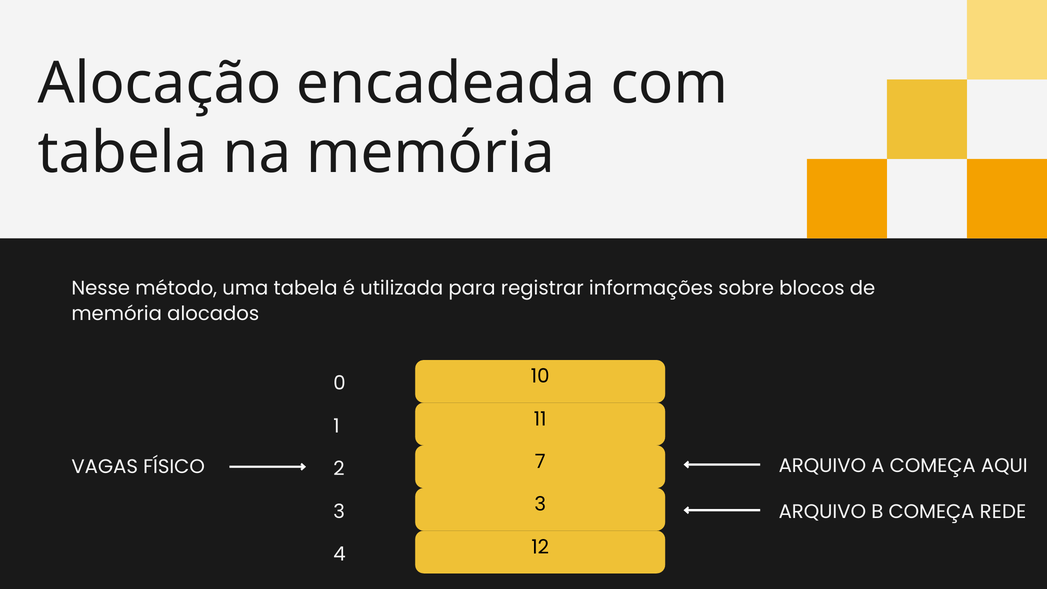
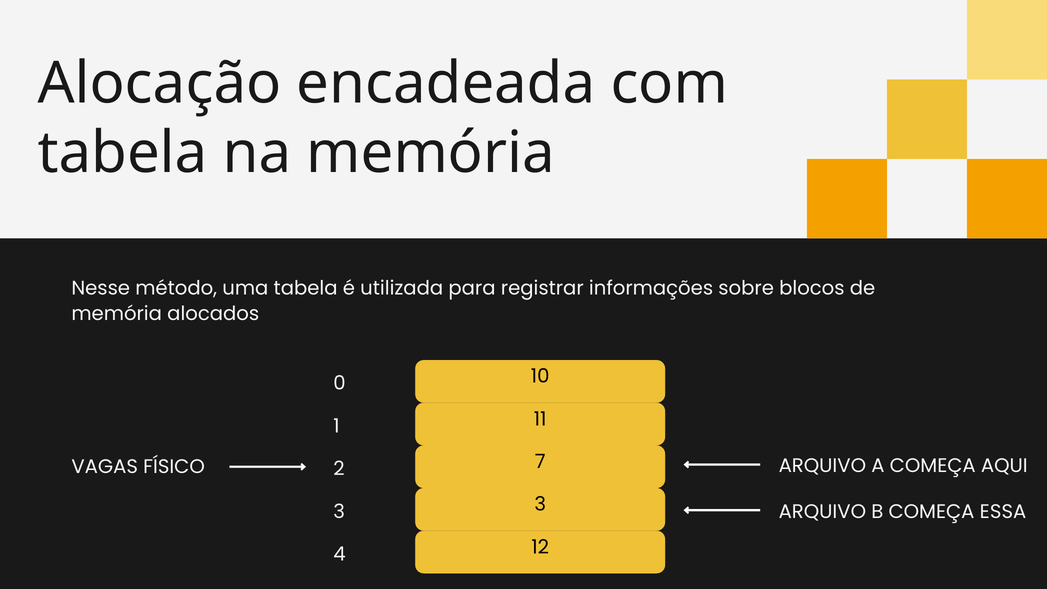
REDE: REDE -> ESSA
